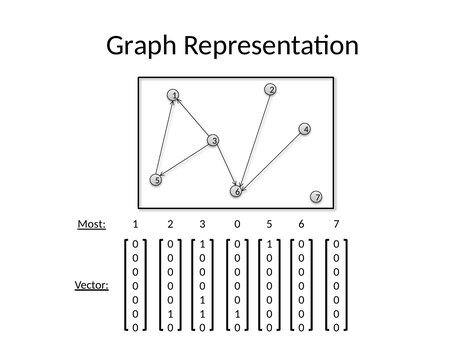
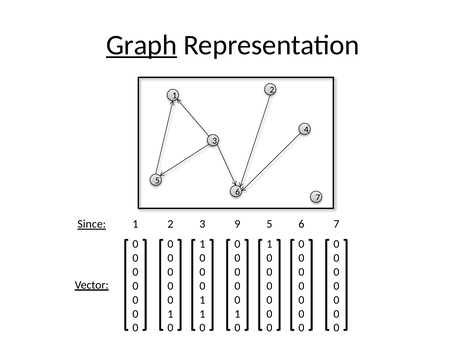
Graph underline: none -> present
Most: Most -> Since
3 0: 0 -> 9
